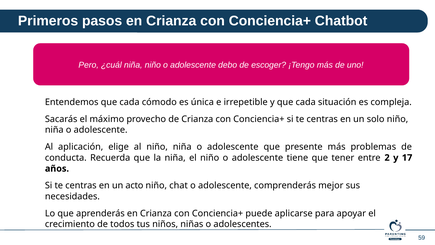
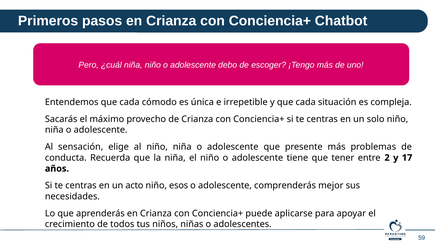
aplicación: aplicación -> sensación
chat: chat -> esos
